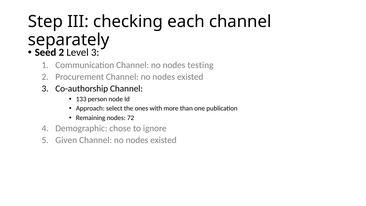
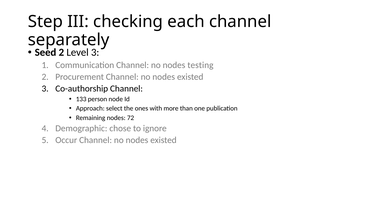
Given: Given -> Occur
